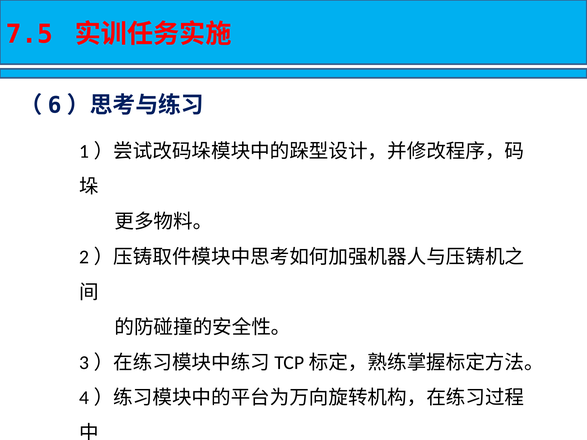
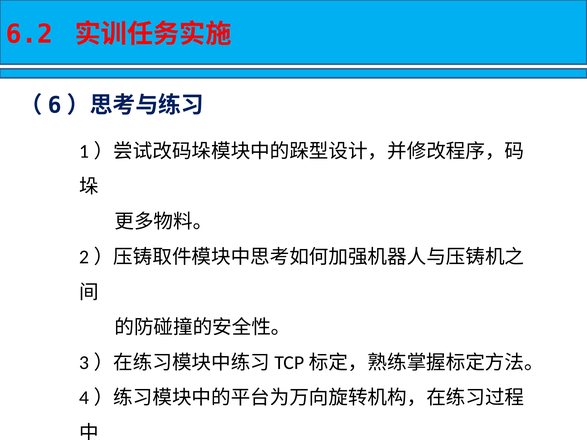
7.5: 7.5 -> 6.2
